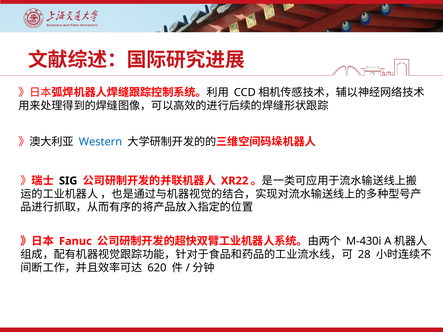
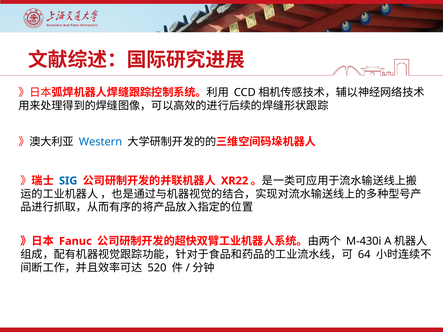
SIG colour: black -> blue
28: 28 -> 64
620: 620 -> 520
